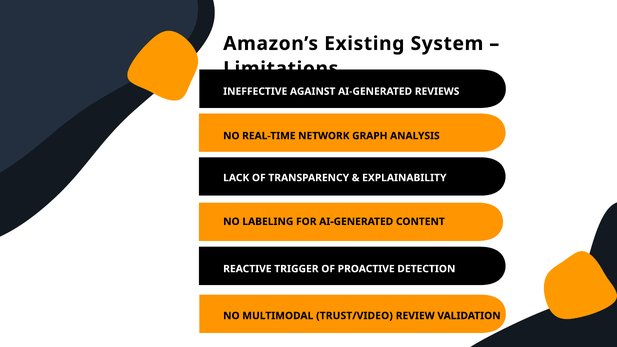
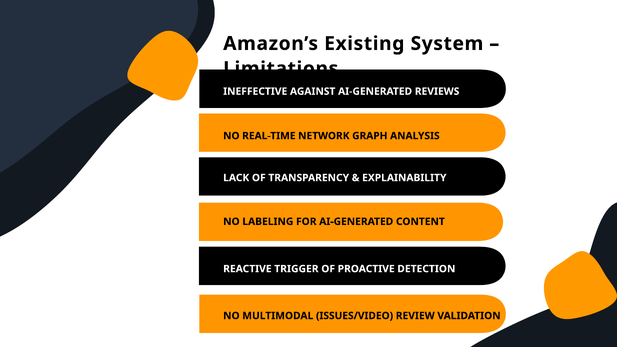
TRUST/VIDEO: TRUST/VIDEO -> ISSUES/VIDEO
